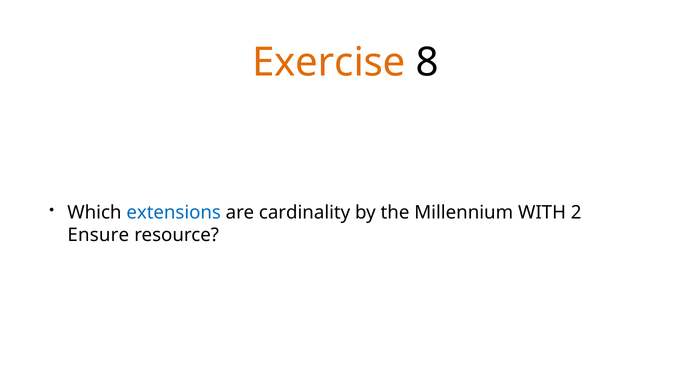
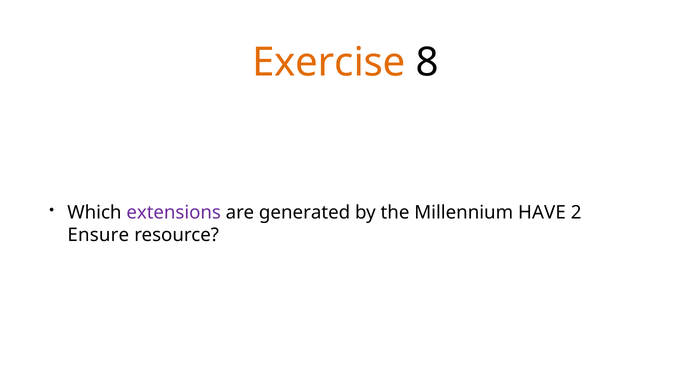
extensions colour: blue -> purple
cardinality: cardinality -> generated
WITH: WITH -> HAVE
